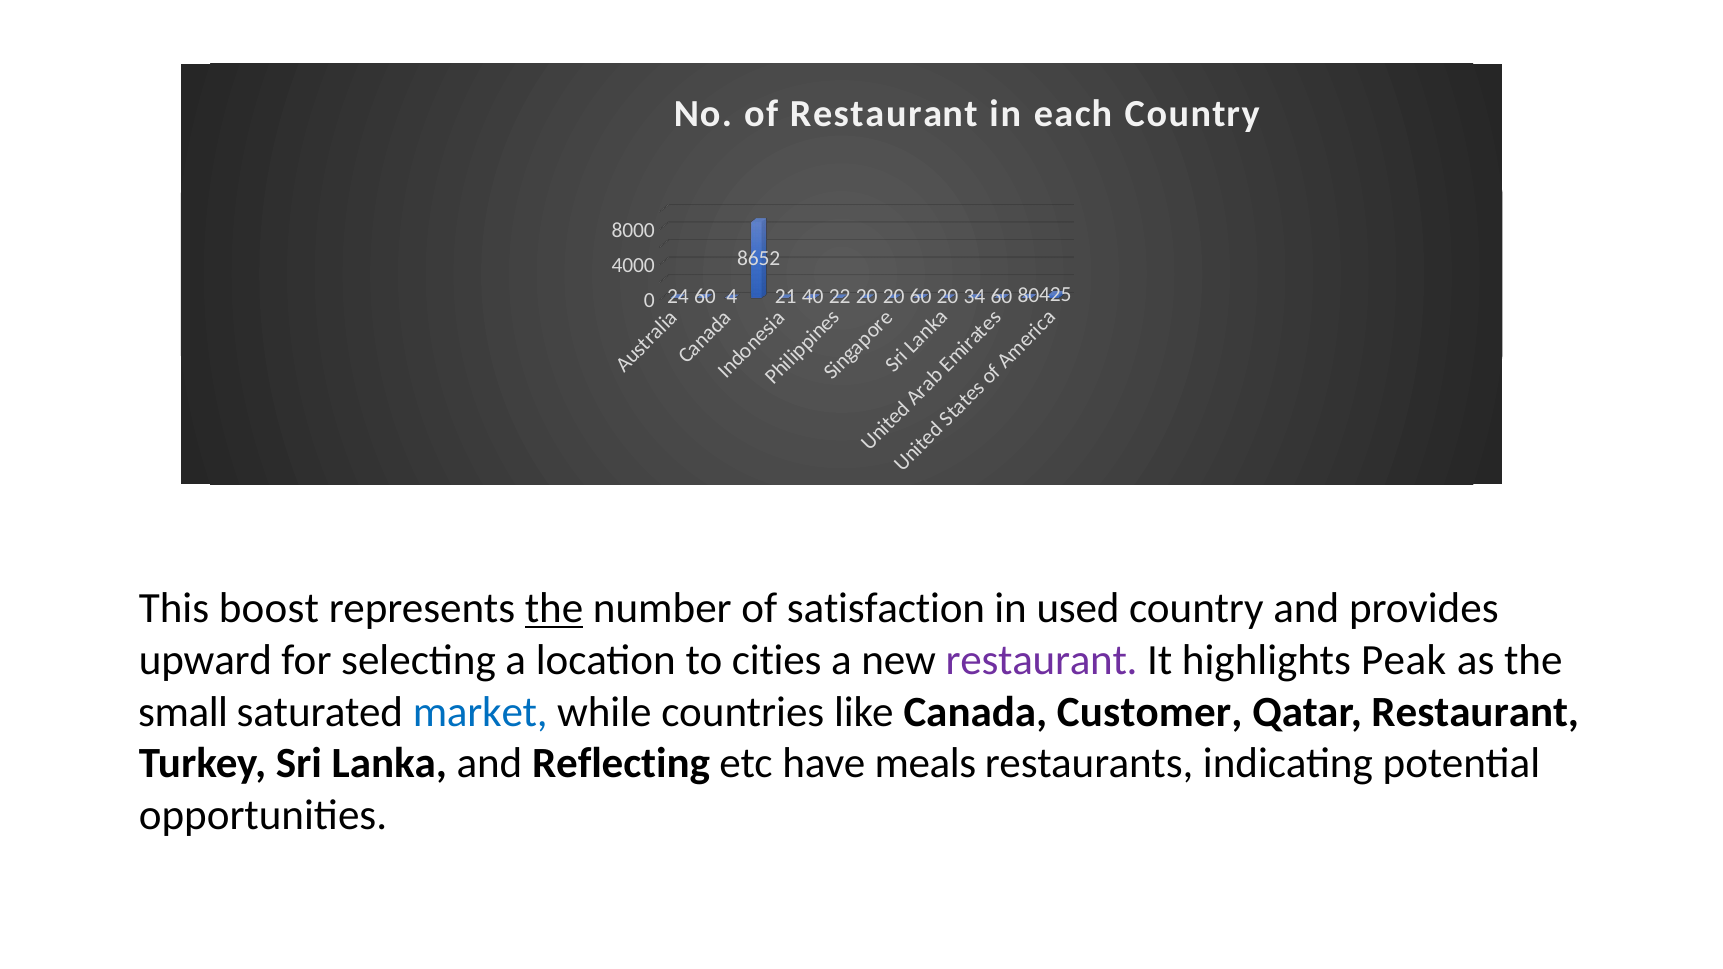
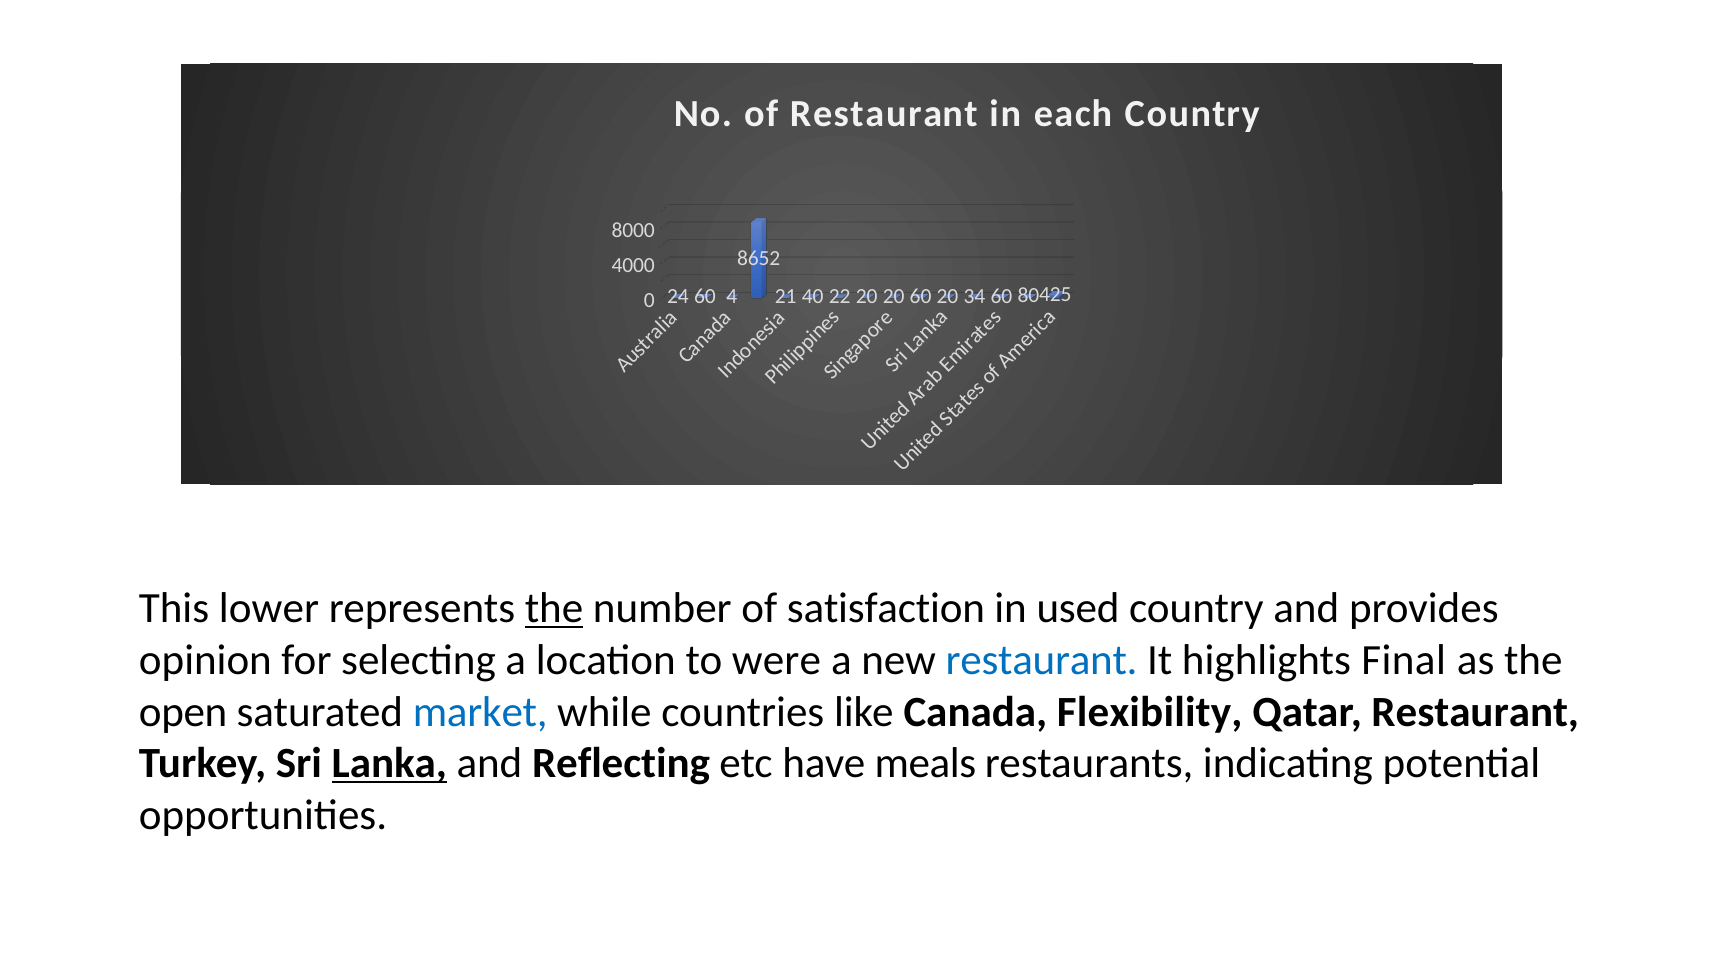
boost: boost -> lower
upward: upward -> opinion
cities: cities -> were
restaurant at (1042, 660) colour: purple -> blue
Peak: Peak -> Final
small: small -> open
Customer: Customer -> Flexibility
Lanka underline: none -> present
